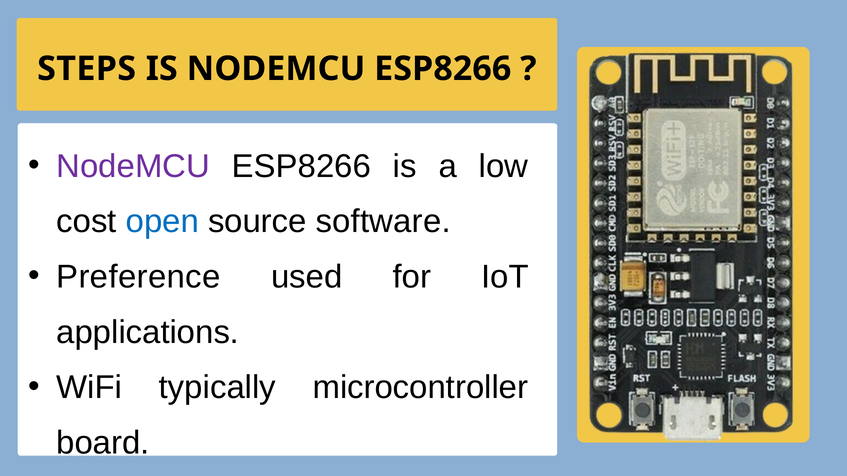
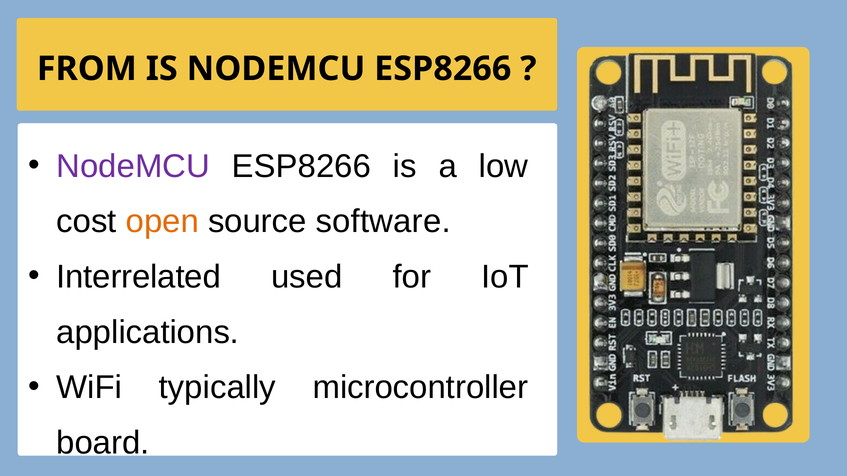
STEPS: STEPS -> FROM
open colour: blue -> orange
Preference: Preference -> Interrelated
